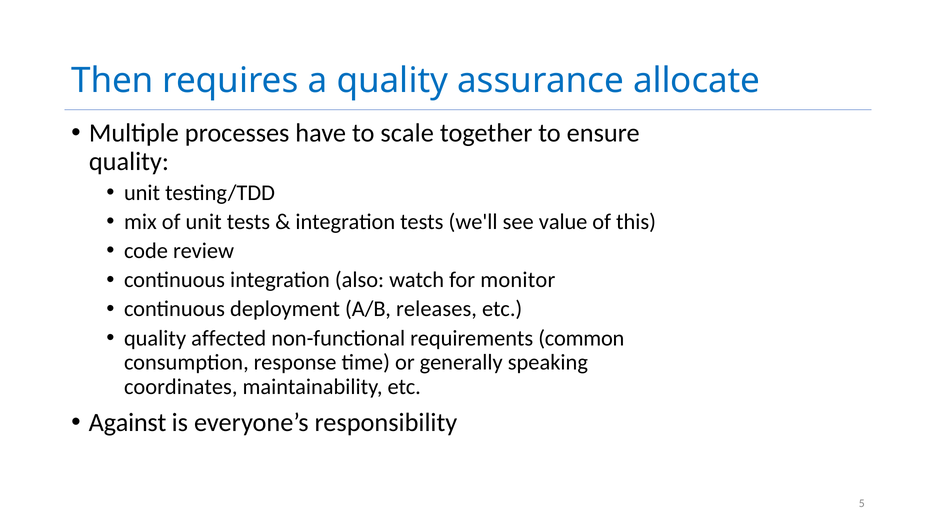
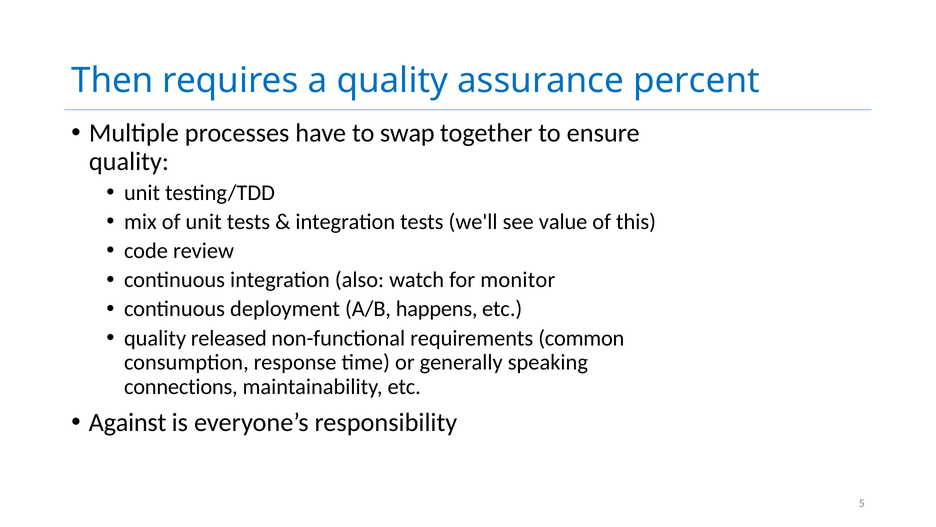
allocate: allocate -> percent
scale: scale -> swap
releases: releases -> happens
affected: affected -> released
coordinates: coordinates -> connections
